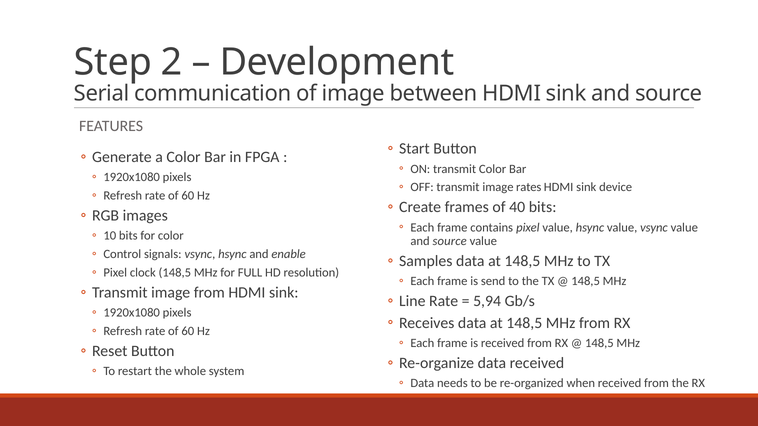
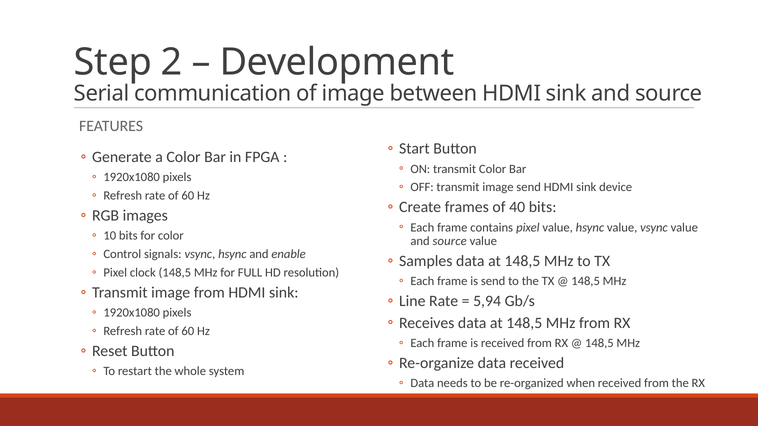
image rates: rates -> send
